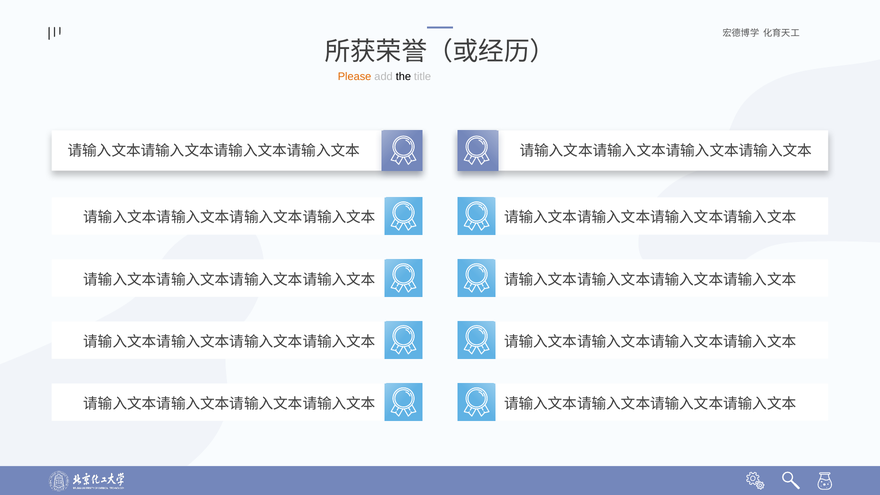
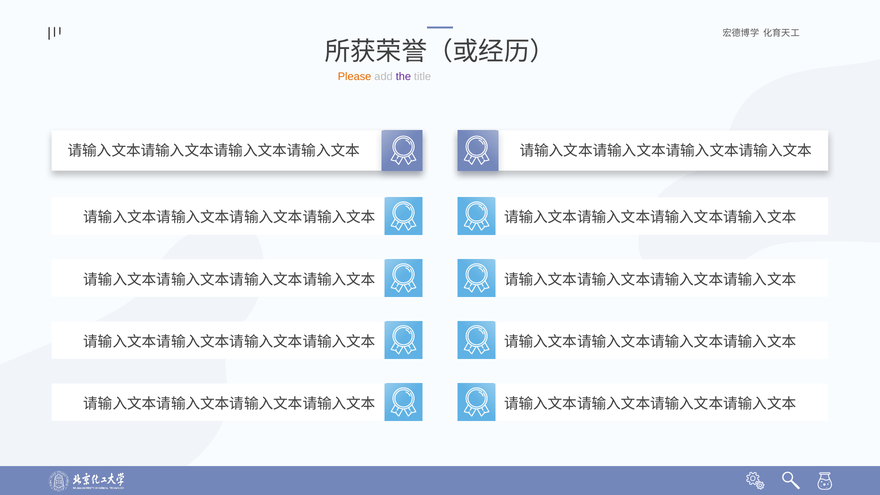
the colour: black -> purple
